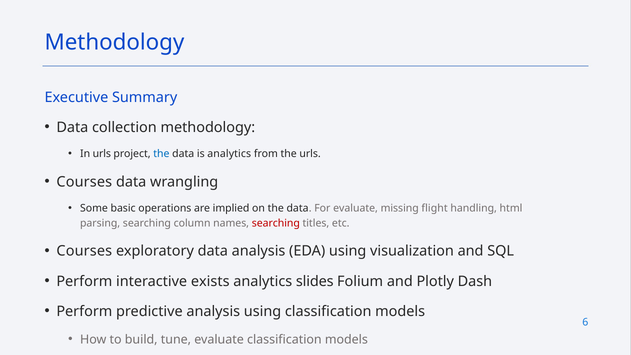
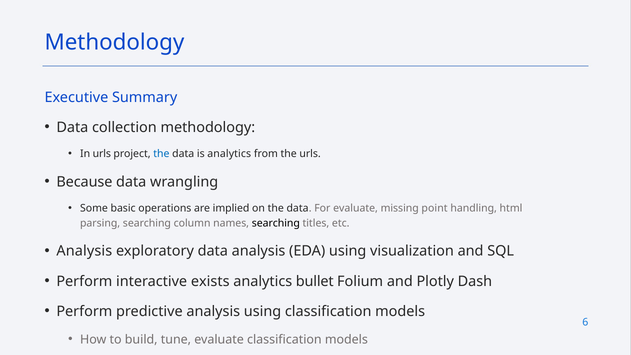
Courses at (84, 182): Courses -> Because
flight: flight -> point
searching at (276, 223) colour: red -> black
Courses at (84, 251): Courses -> Analysis
slides: slides -> bullet
